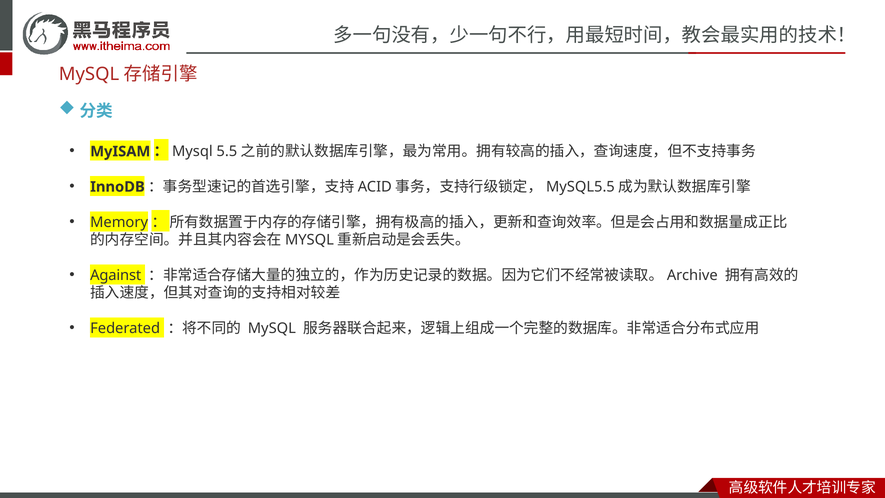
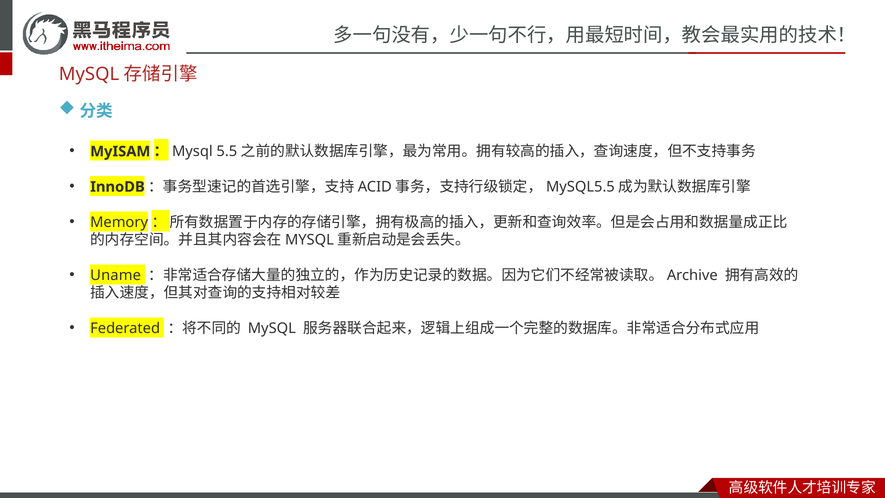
Against: Against -> Uname
